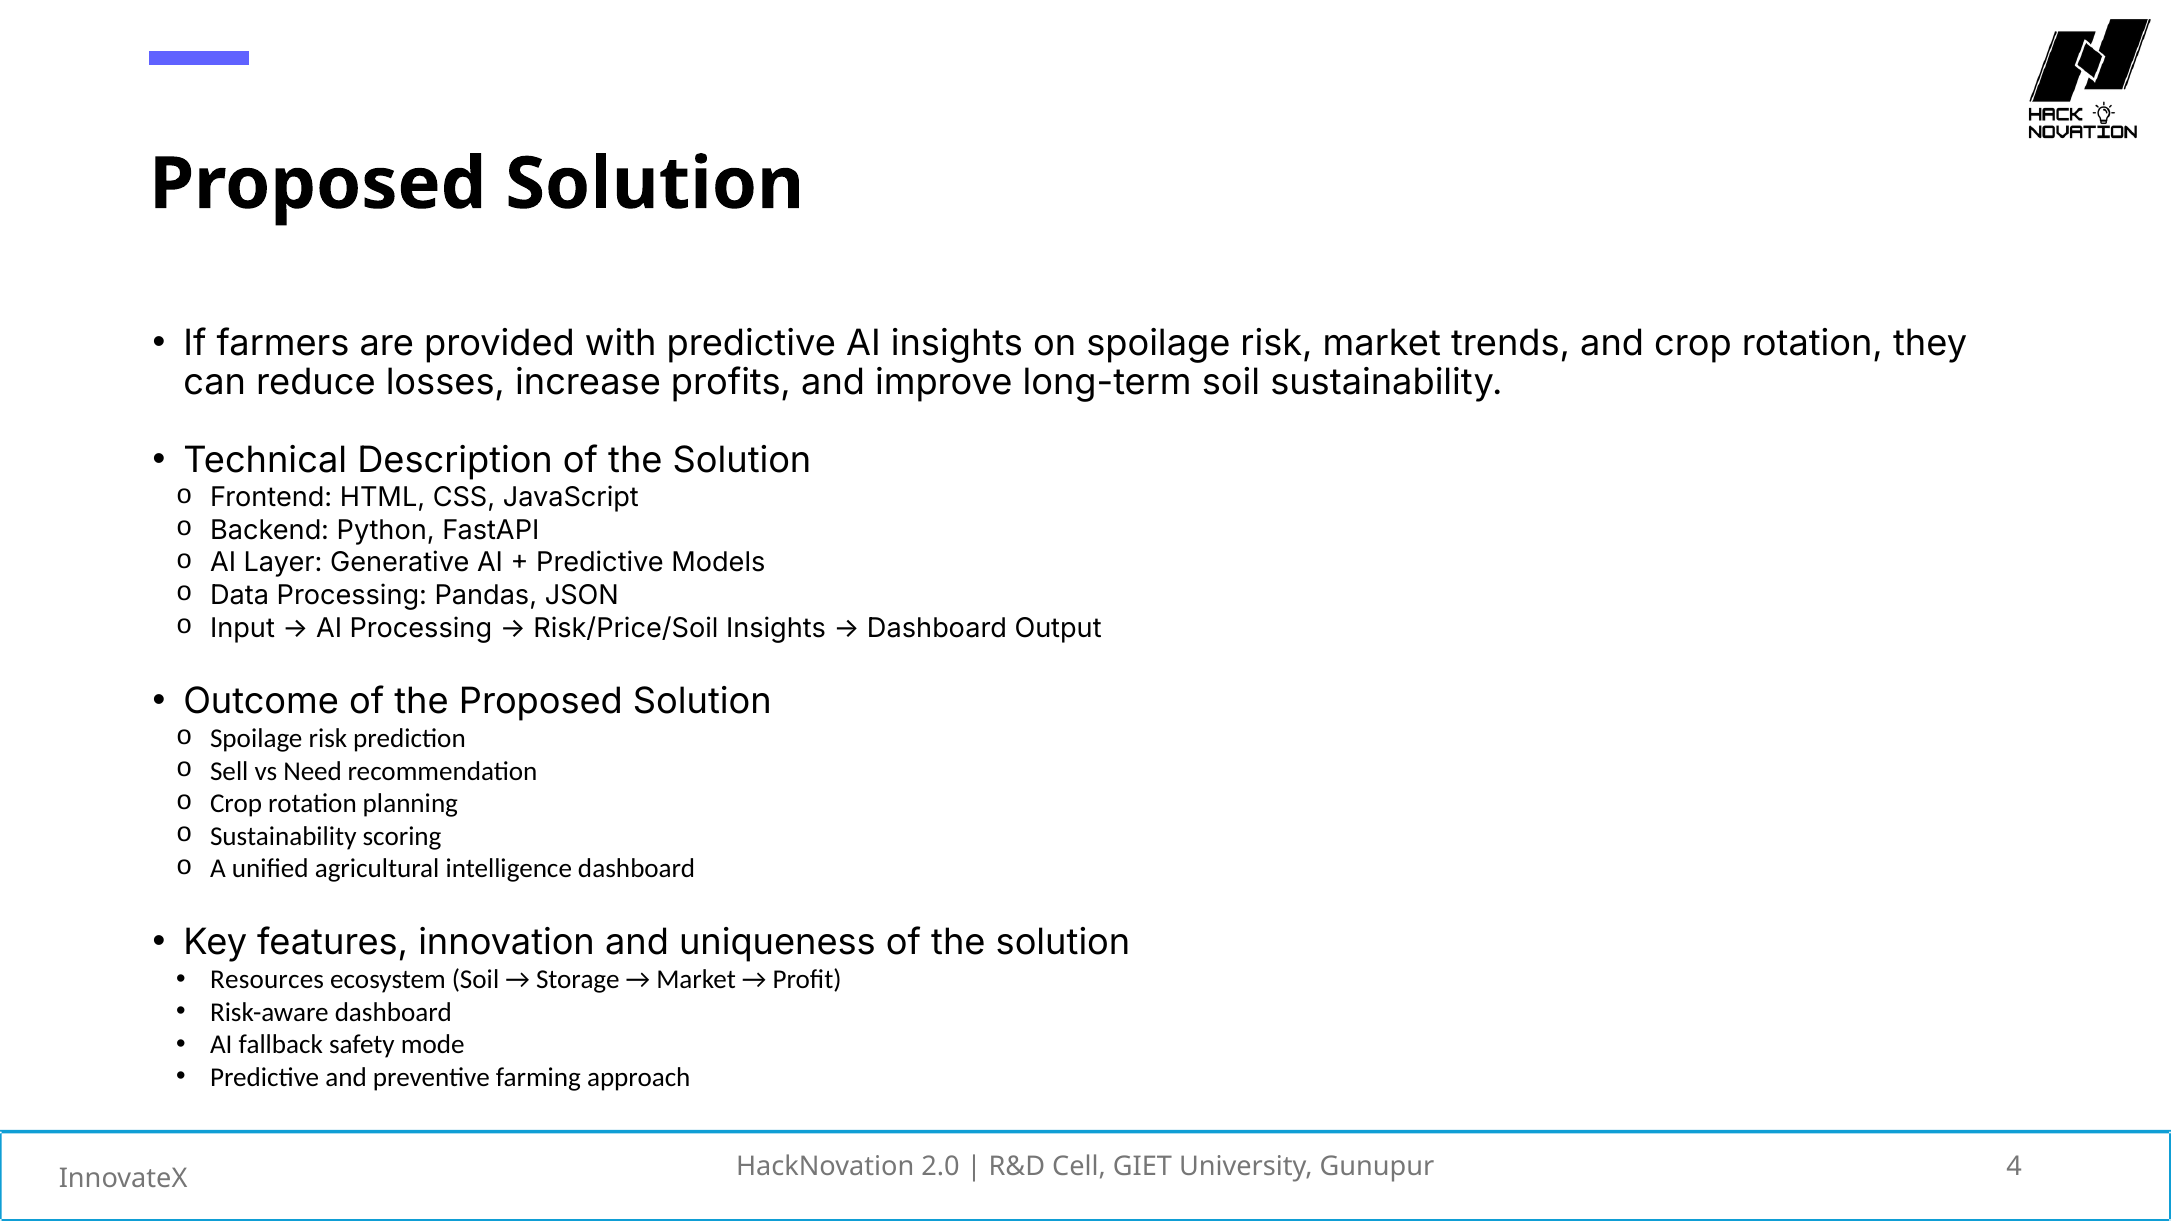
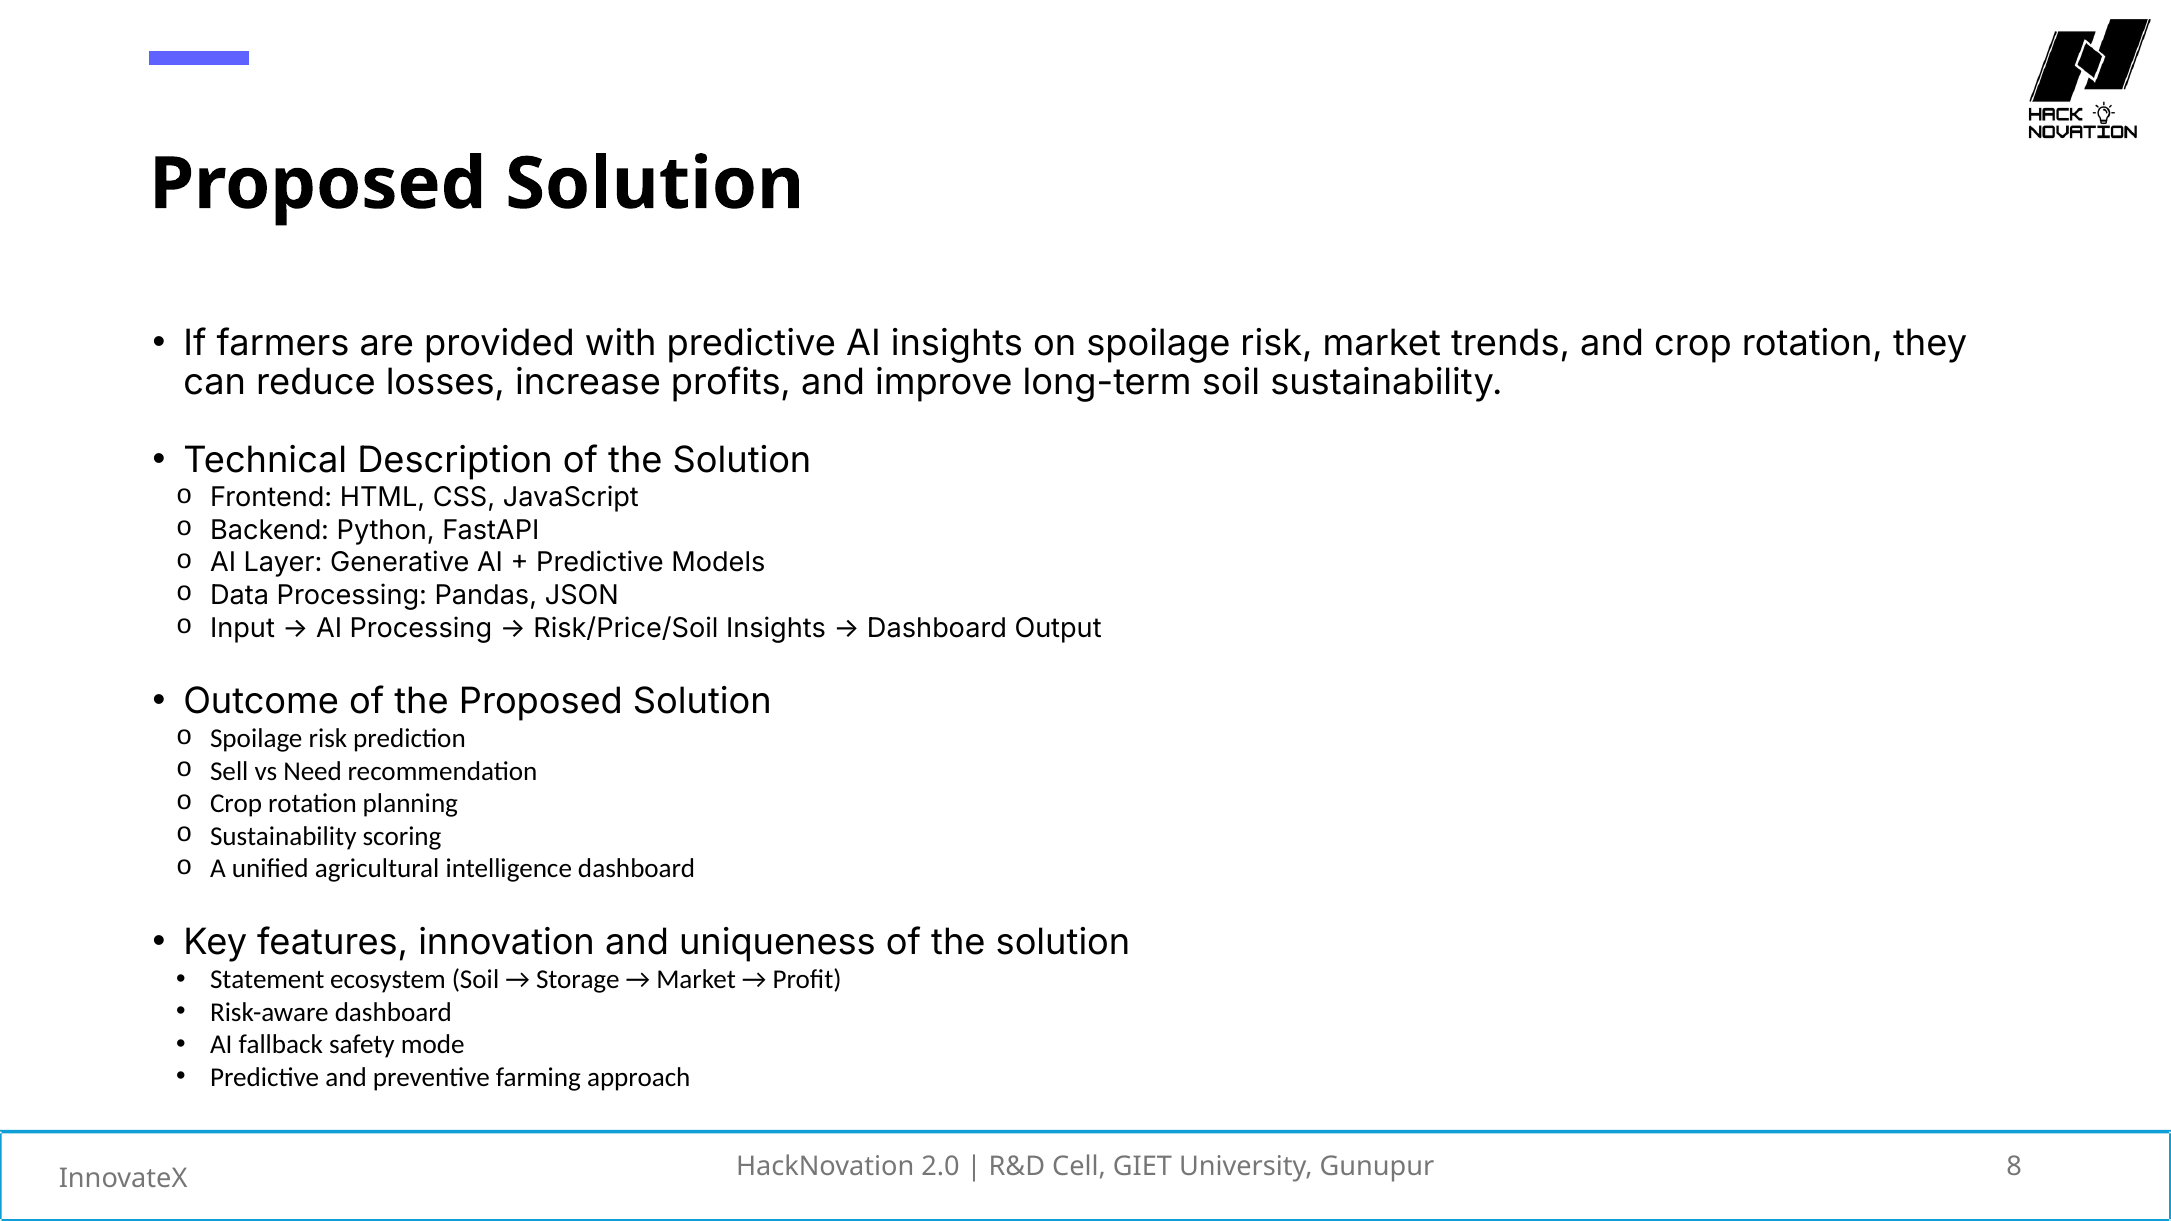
Resources: Resources -> Statement
4: 4 -> 8
